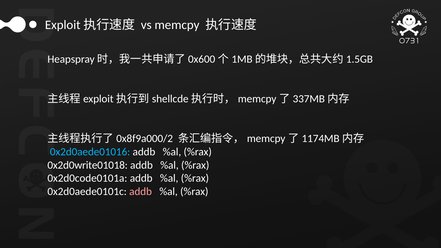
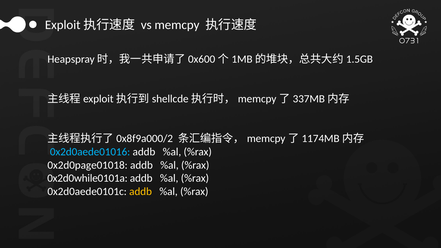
0x2d0write01018: 0x2d0write01018 -> 0x2d0page01018
0x2d0code0101a: 0x2d0code0101a -> 0x2d0while0101a
addb at (141, 192) colour: pink -> yellow
